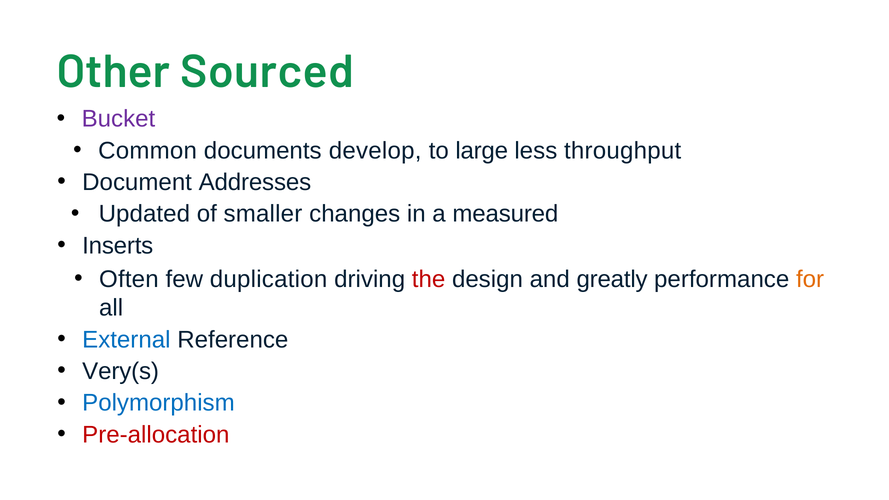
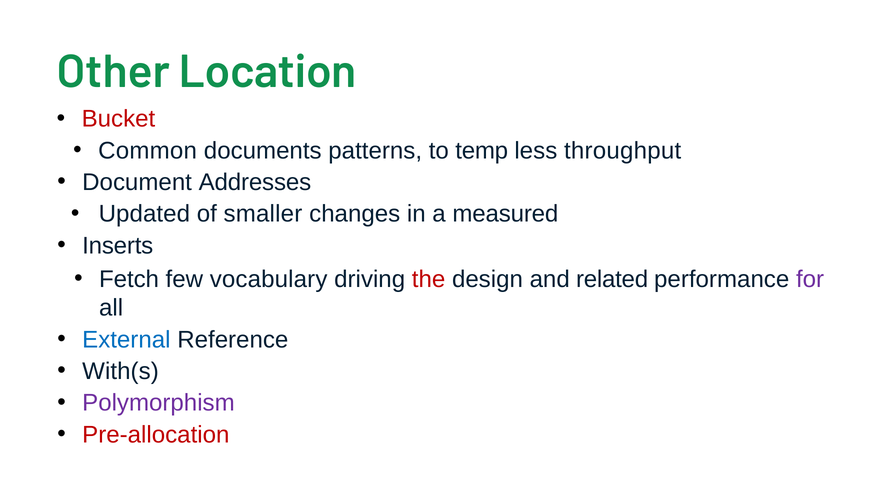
Sourced: Sourced -> Location
Bucket colour: purple -> red
develop: develop -> patterns
large: large -> temp
Often: Often -> Fetch
duplication: duplication -> vocabulary
greatly: greatly -> related
for colour: orange -> purple
Very(s: Very(s -> With(s
Polymorphism colour: blue -> purple
